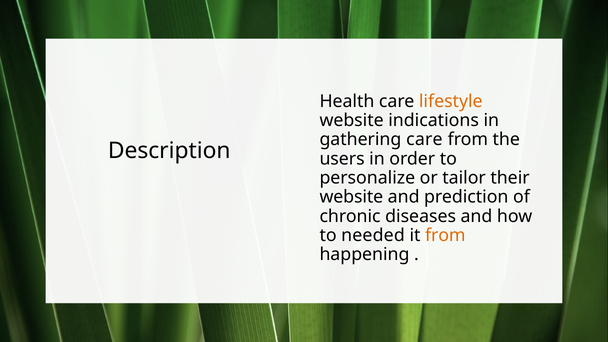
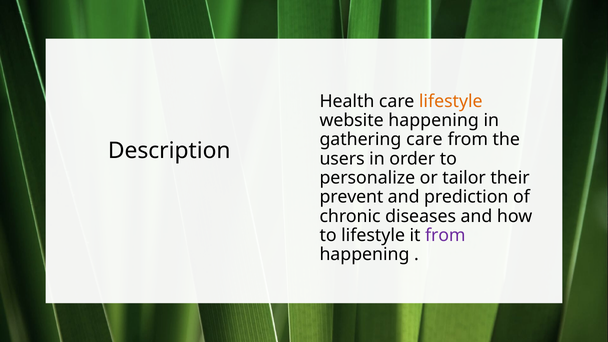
website indications: indications -> happening
website at (351, 197): website -> prevent
to needed: needed -> lifestyle
from at (445, 235) colour: orange -> purple
